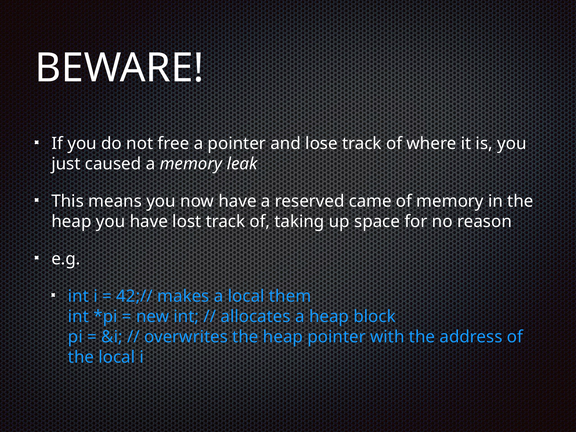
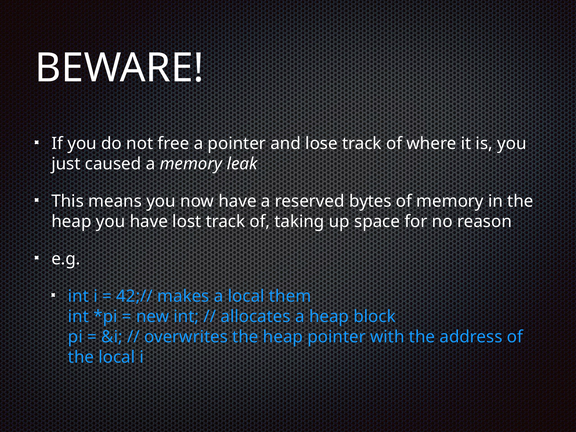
came: came -> bytes
